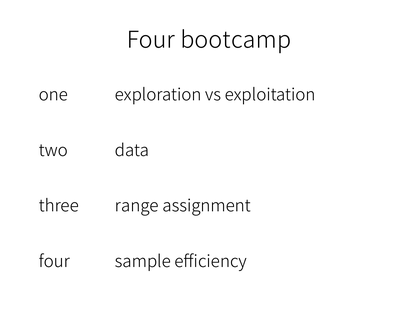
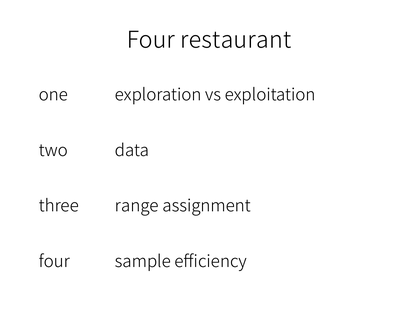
bootcamp: bootcamp -> restaurant
